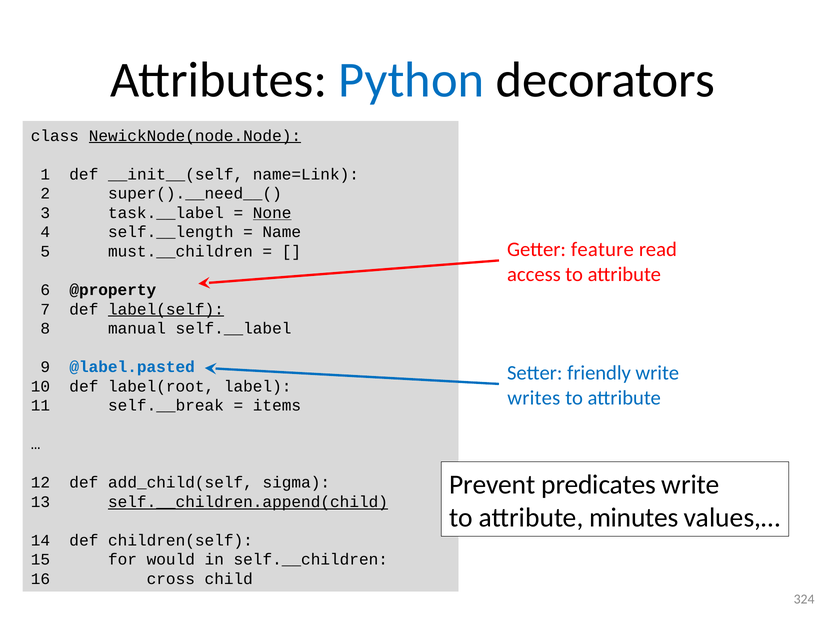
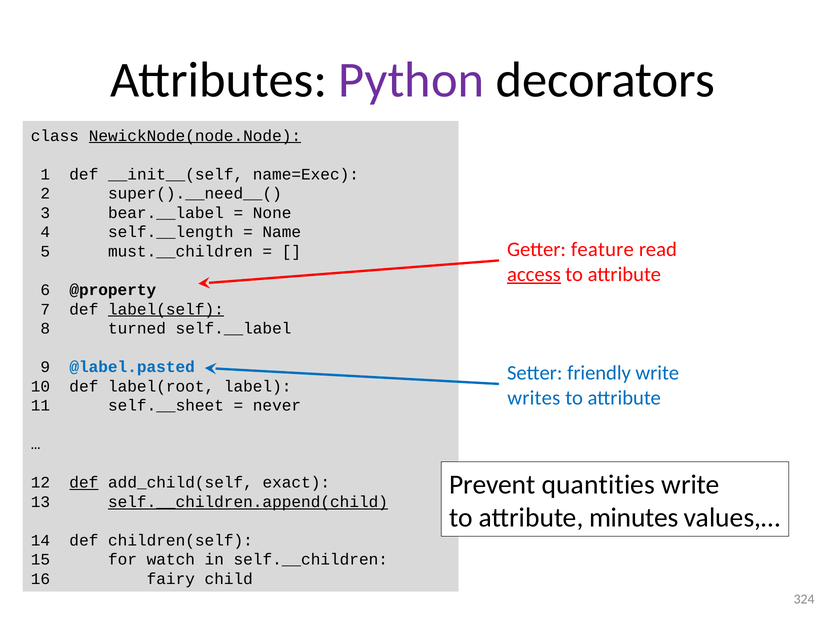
Python colour: blue -> purple
name=Link: name=Link -> name=Exec
task.__label: task.__label -> bear.__label
None underline: present -> none
access underline: none -> present
manual: manual -> turned
self.__break: self.__break -> self.__sheet
items: items -> never
predicates: predicates -> quantities
def at (84, 483) underline: none -> present
sigma: sigma -> exact
would: would -> watch
cross: cross -> fairy
